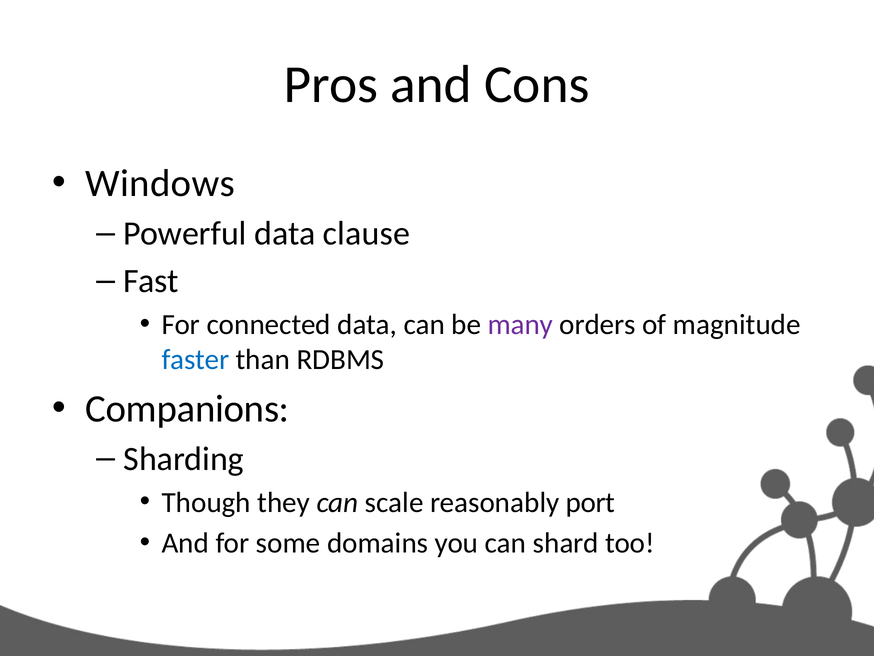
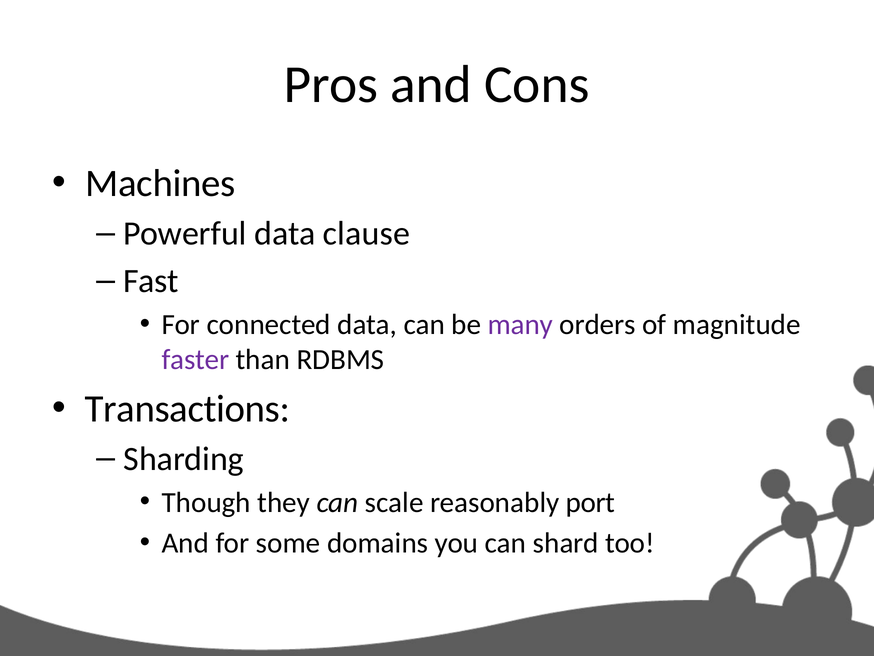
Windows: Windows -> Machines
faster colour: blue -> purple
Companions: Companions -> Transactions
